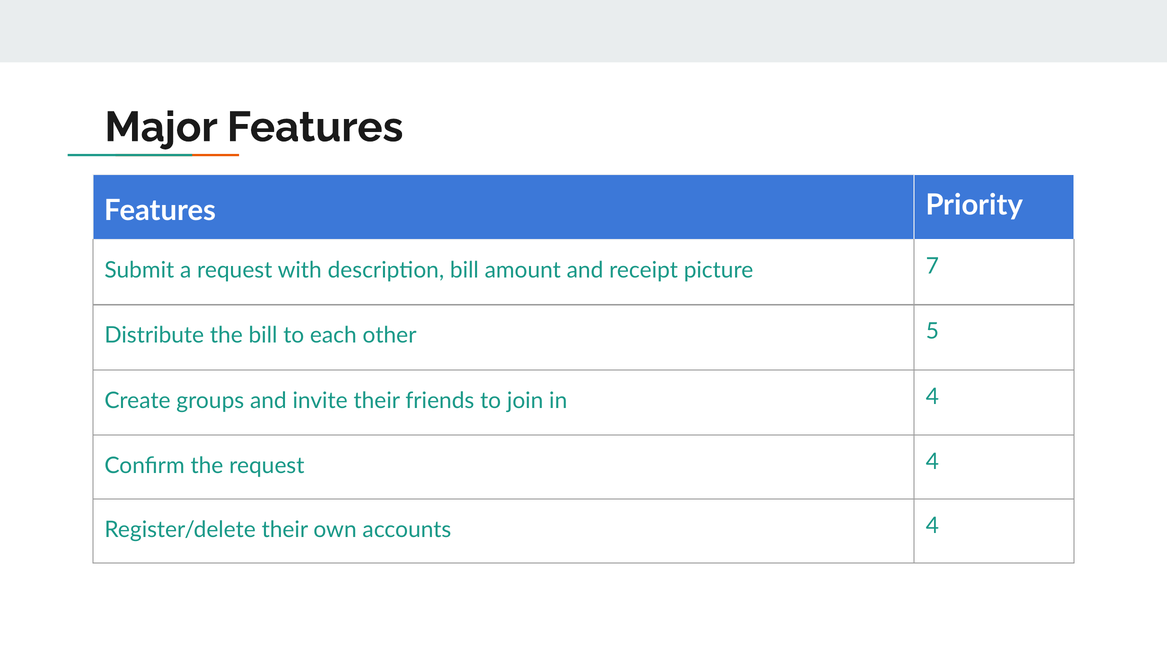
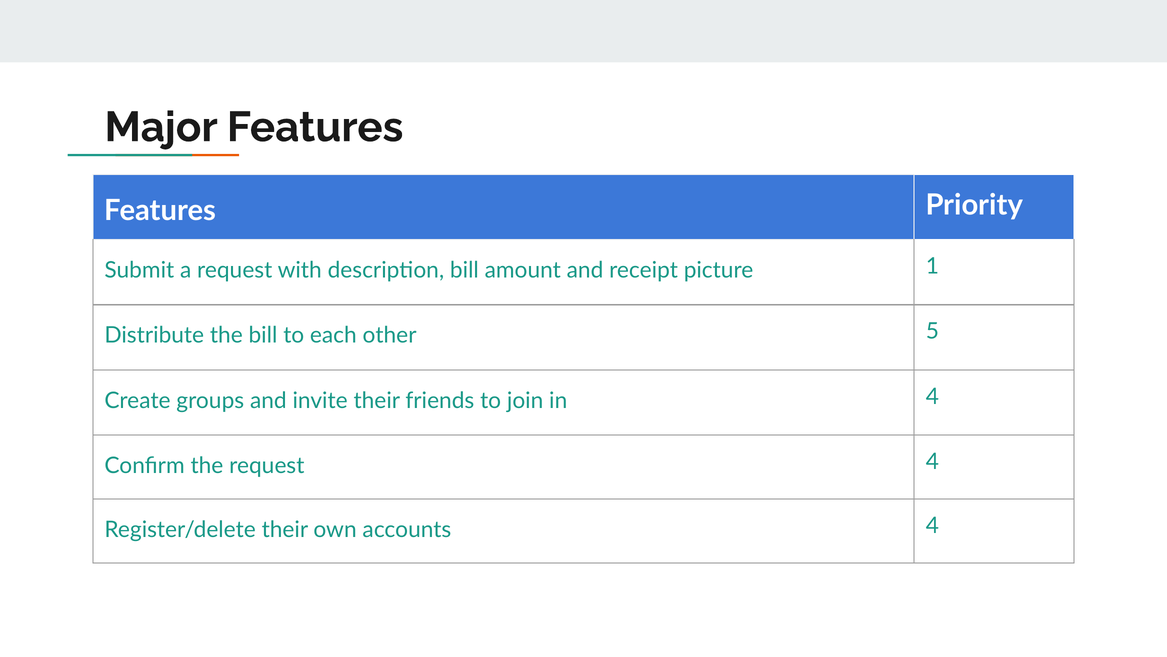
7: 7 -> 1
